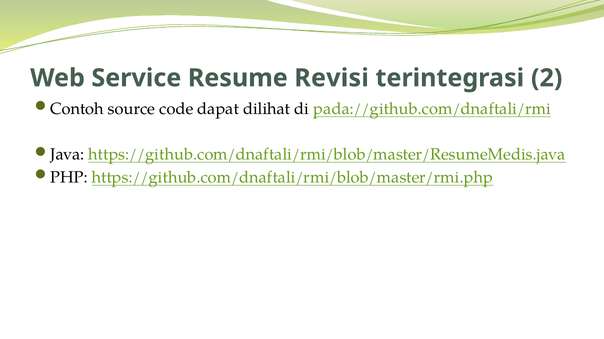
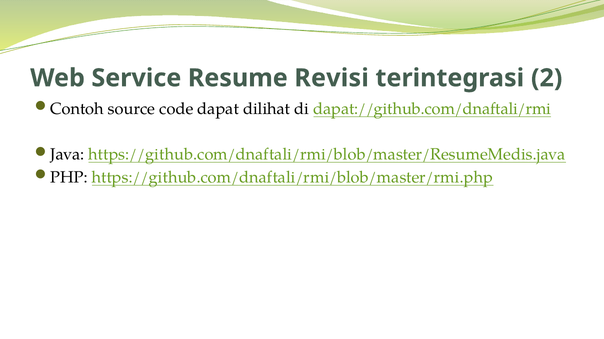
pada://github.com/dnaftali/rmi: pada://github.com/dnaftali/rmi -> dapat://github.com/dnaftali/rmi
